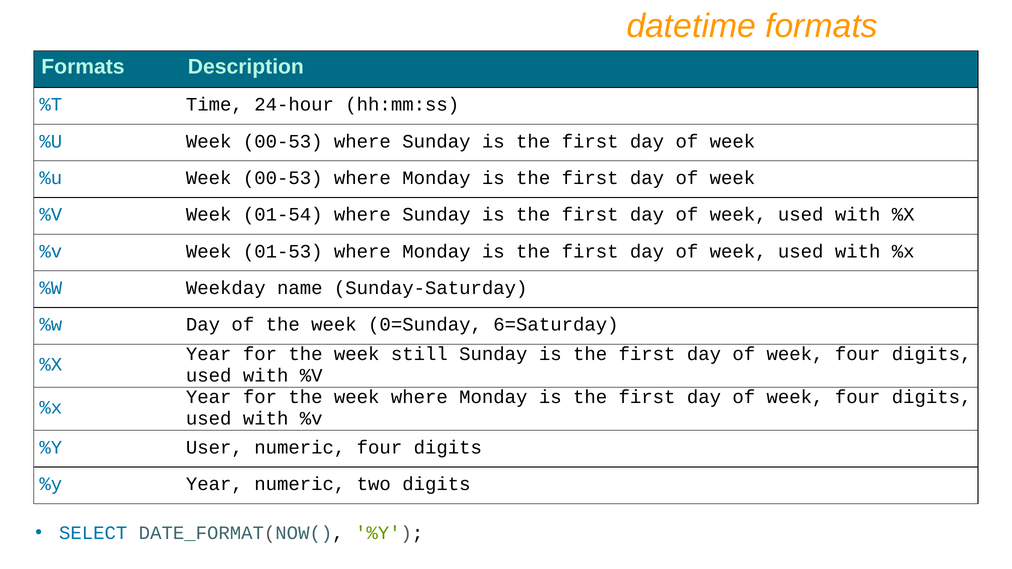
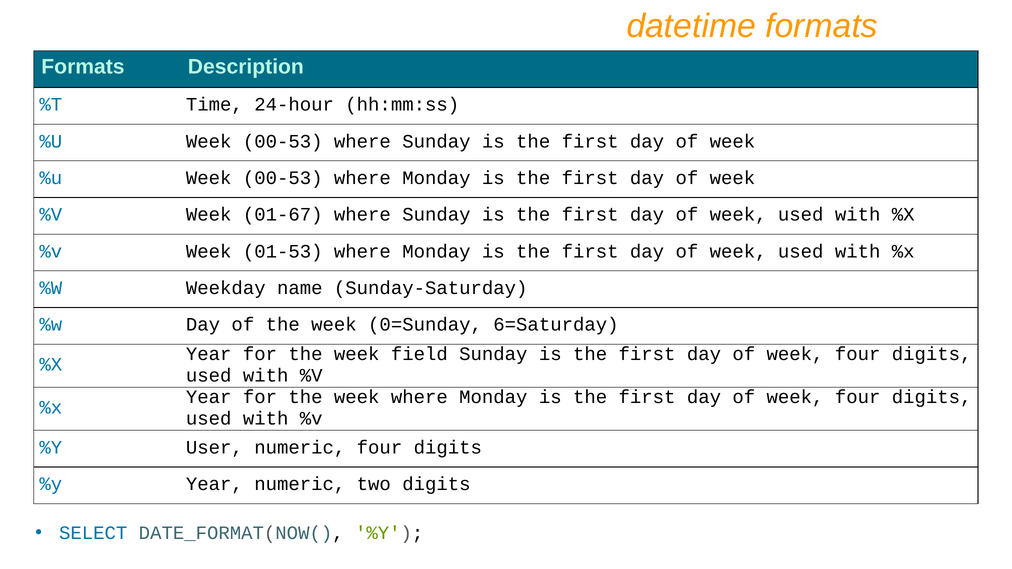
01-54: 01-54 -> 01-67
still: still -> field
